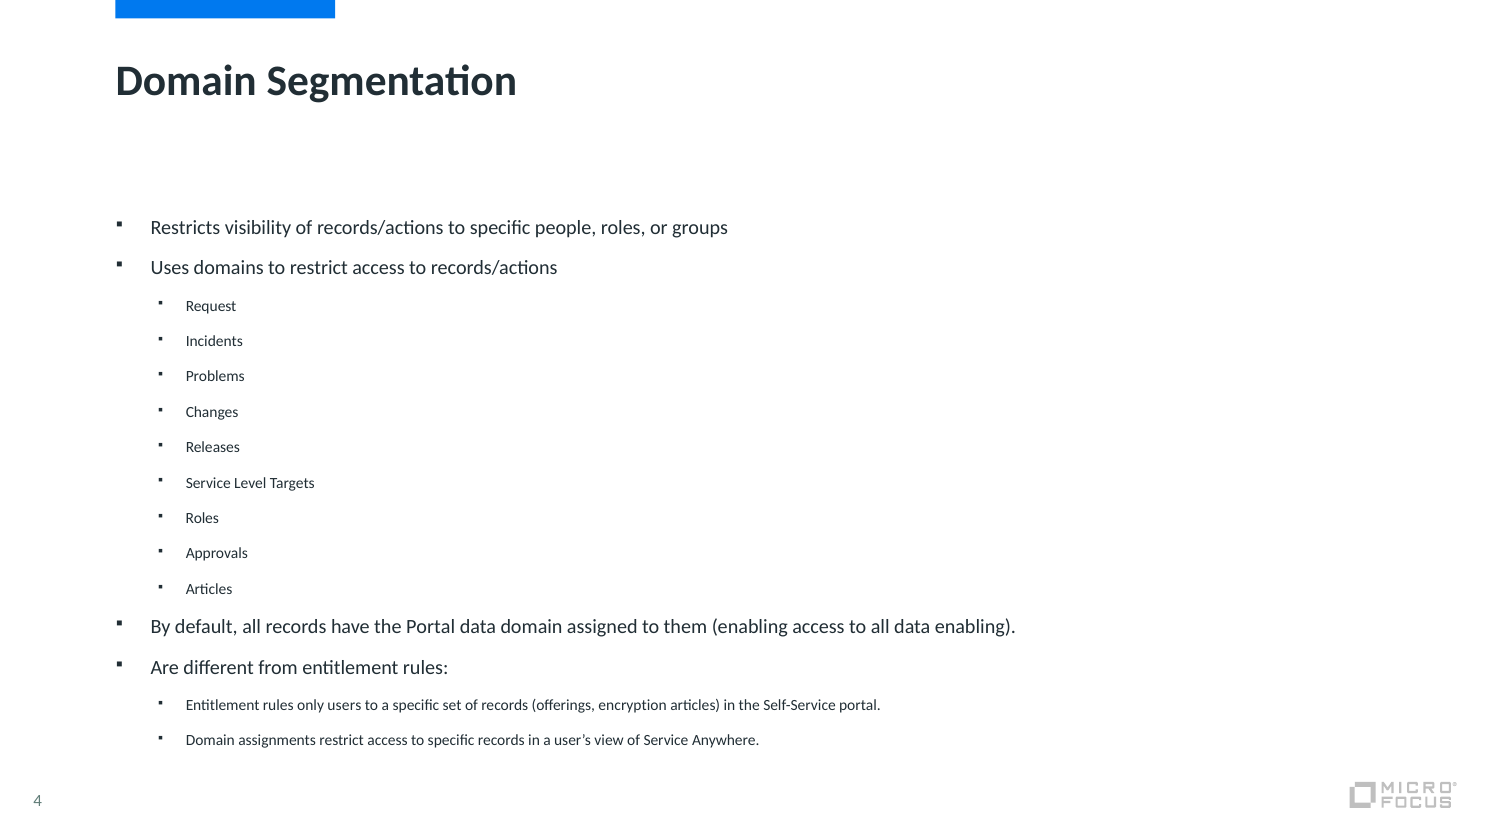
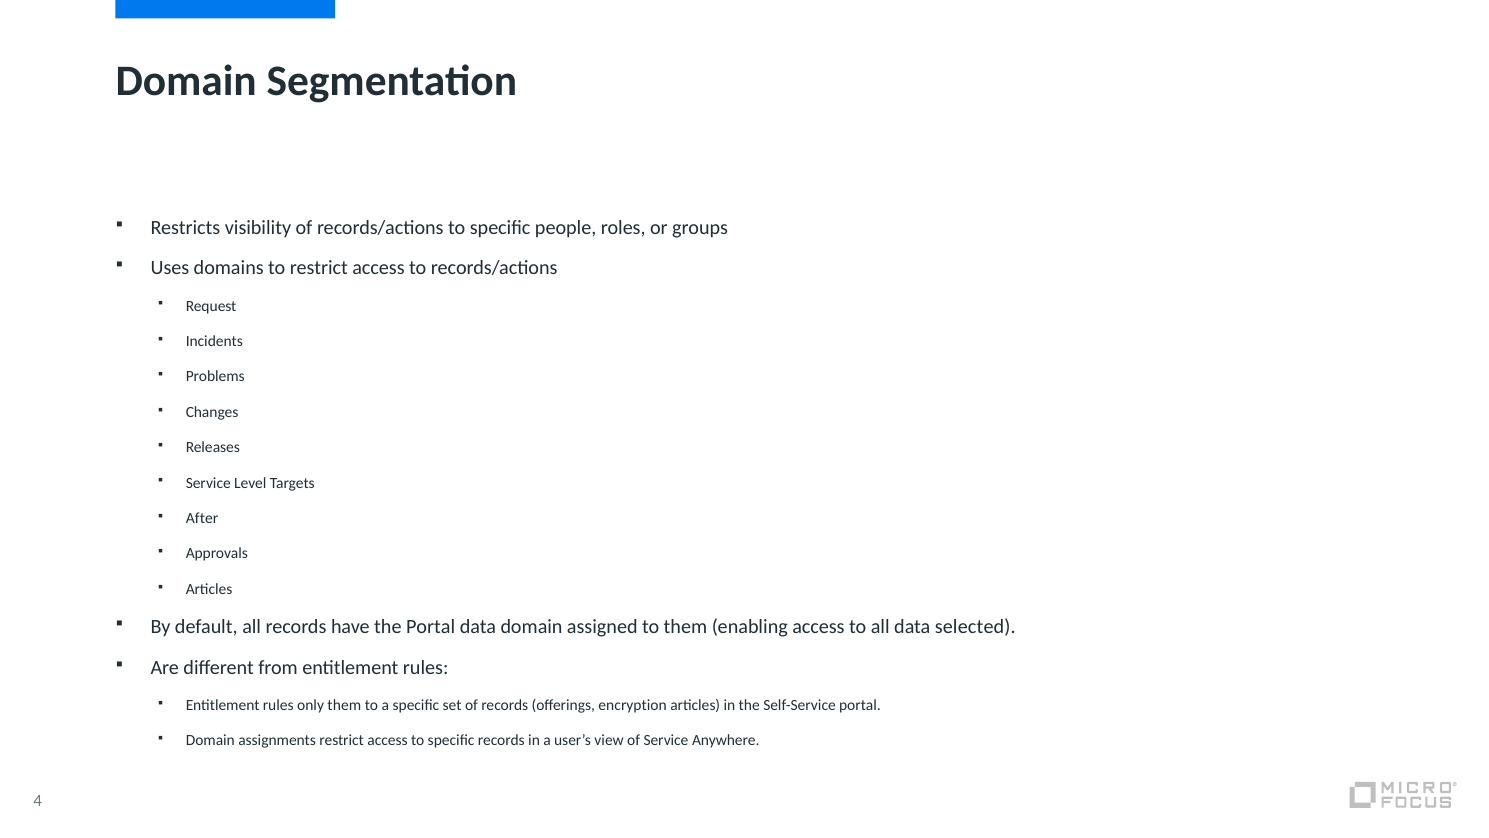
Roles at (202, 518): Roles -> After
data enabling: enabling -> selected
only users: users -> them
